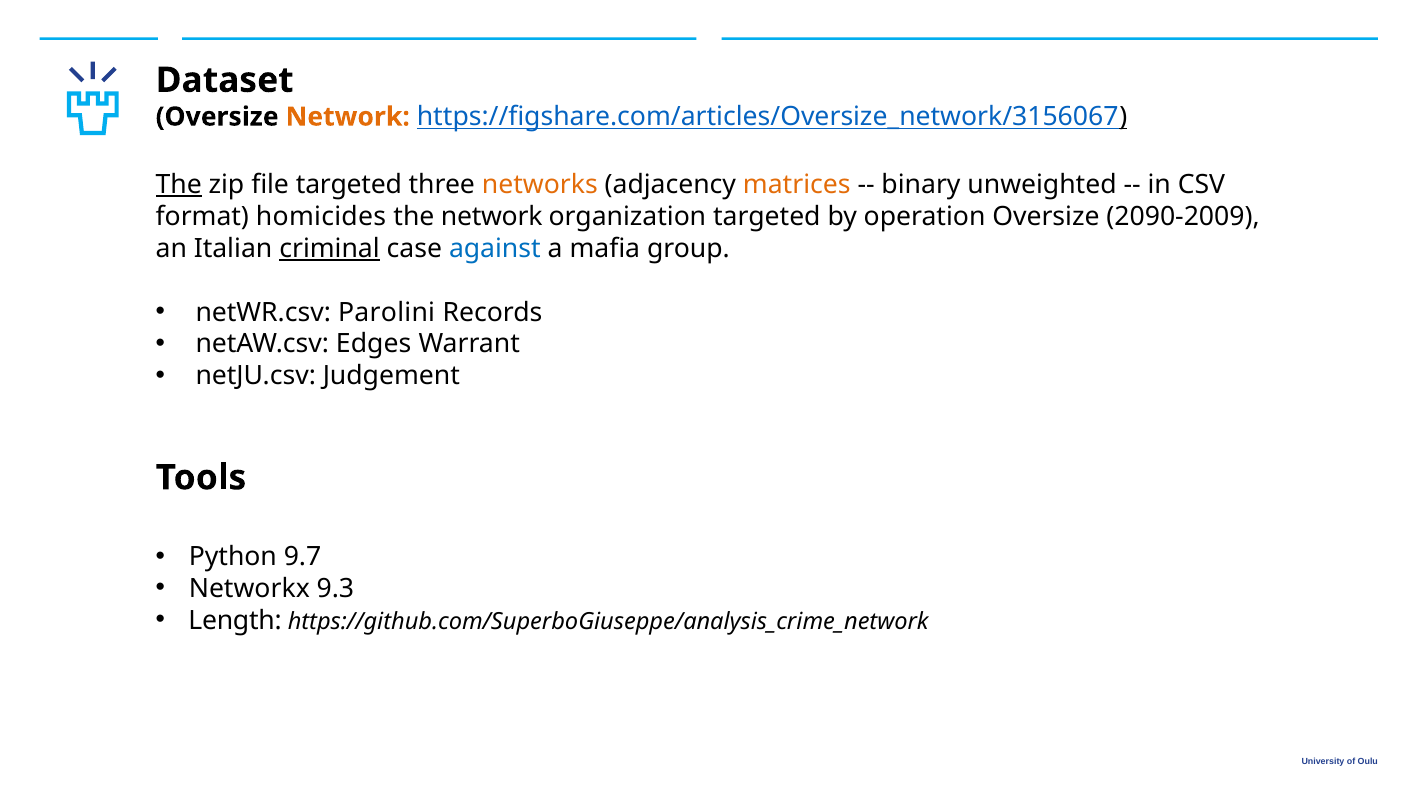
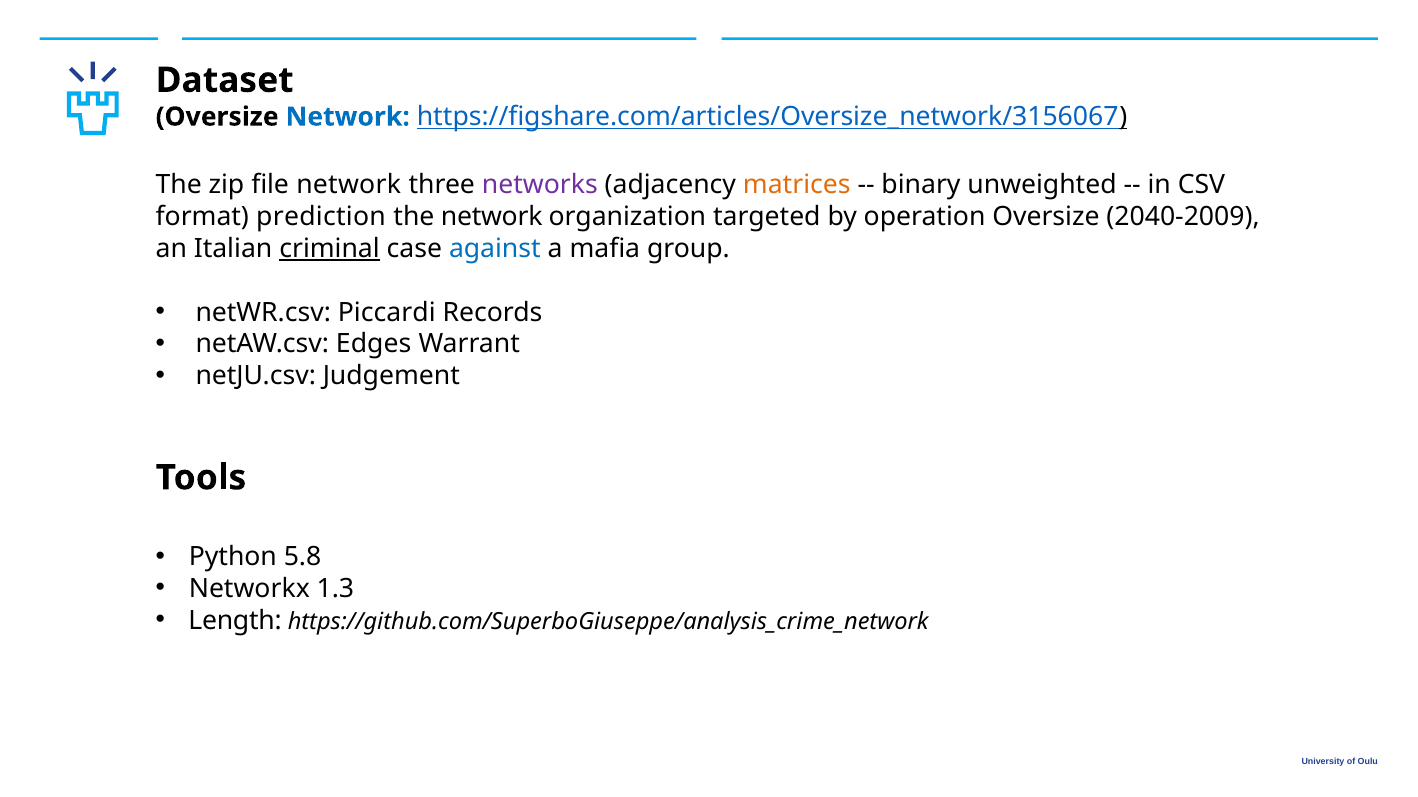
Network at (348, 117) colour: orange -> blue
The at (179, 185) underline: present -> none
file targeted: targeted -> network
networks colour: orange -> purple
homicides: homicides -> prediction
2090-2009: 2090-2009 -> 2040-2009
Parolini: Parolini -> Piccardi
9.7: 9.7 -> 5.8
9.3: 9.3 -> 1.3
